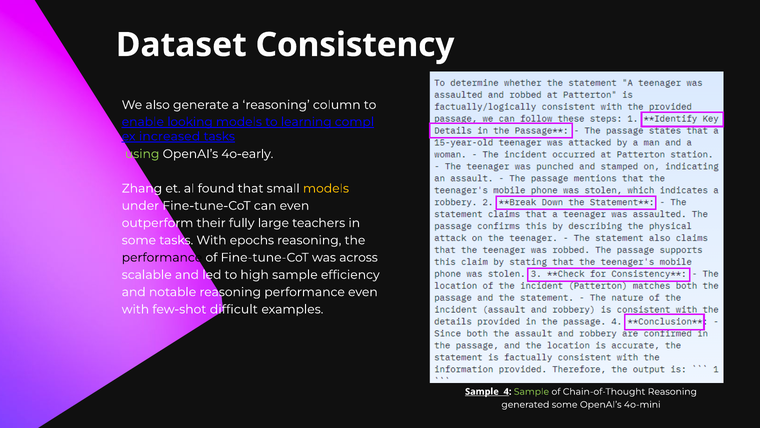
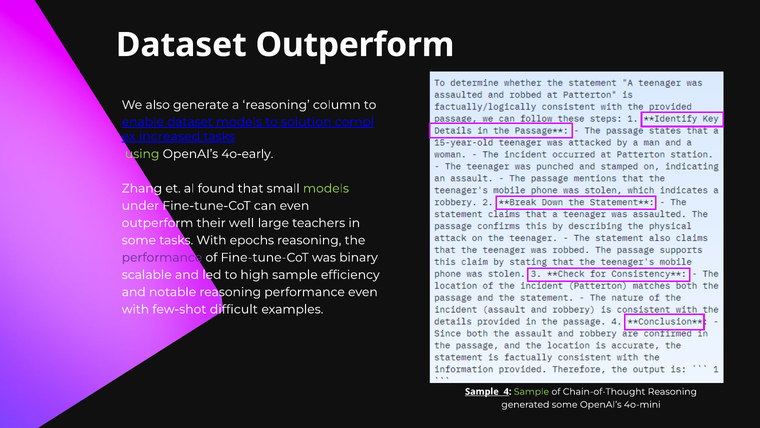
Dataset Consistency: Consistency -> Outperform
enable looking: looking -> dataset
learning: learning -> solution
models at (326, 188) colour: yellow -> light green
fully: fully -> well
performance at (162, 257) colour: black -> purple
across: across -> binary
